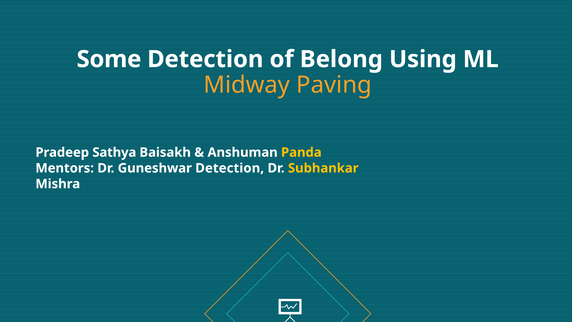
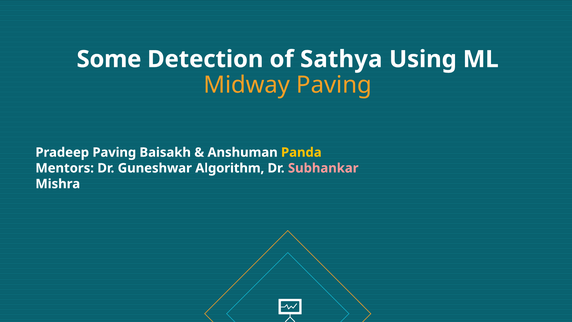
Belong: Belong -> Sathya
Pradeep Sathya: Sathya -> Paving
Guneshwar Detection: Detection -> Algorithm
Subhankar colour: yellow -> pink
